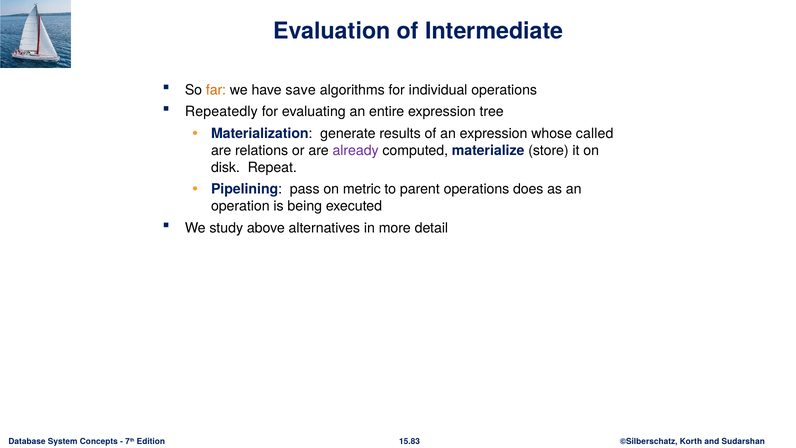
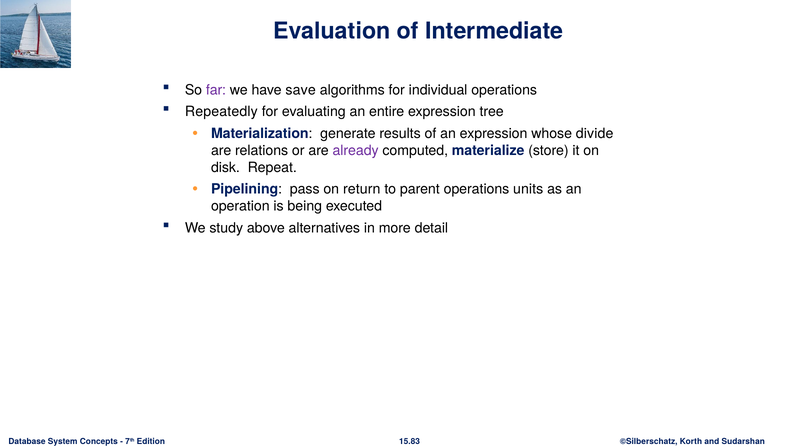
far colour: orange -> purple
called: called -> divide
metric: metric -> return
does: does -> units
